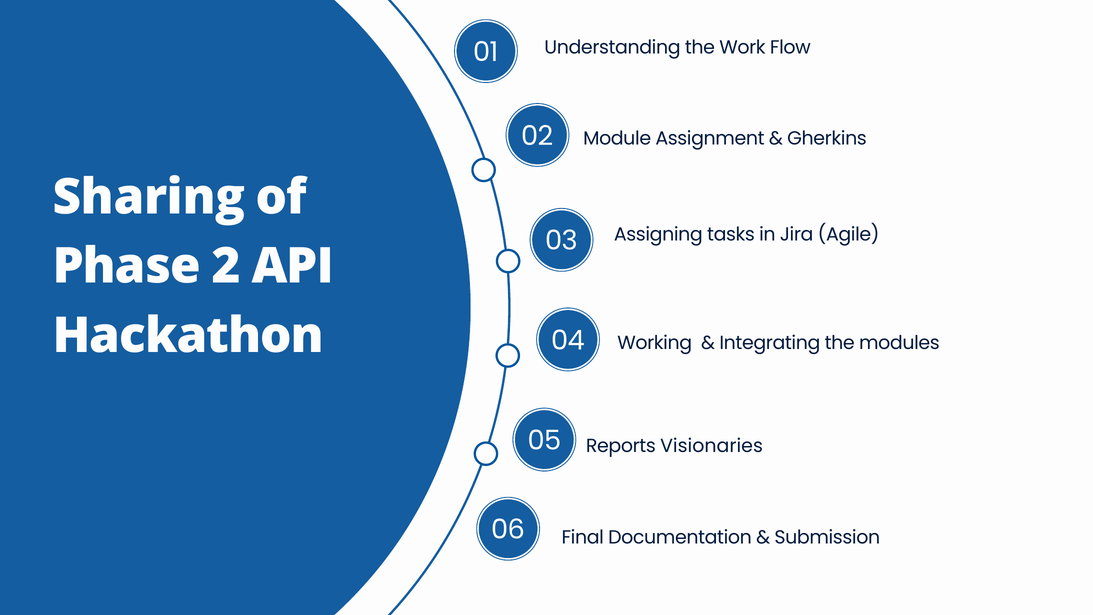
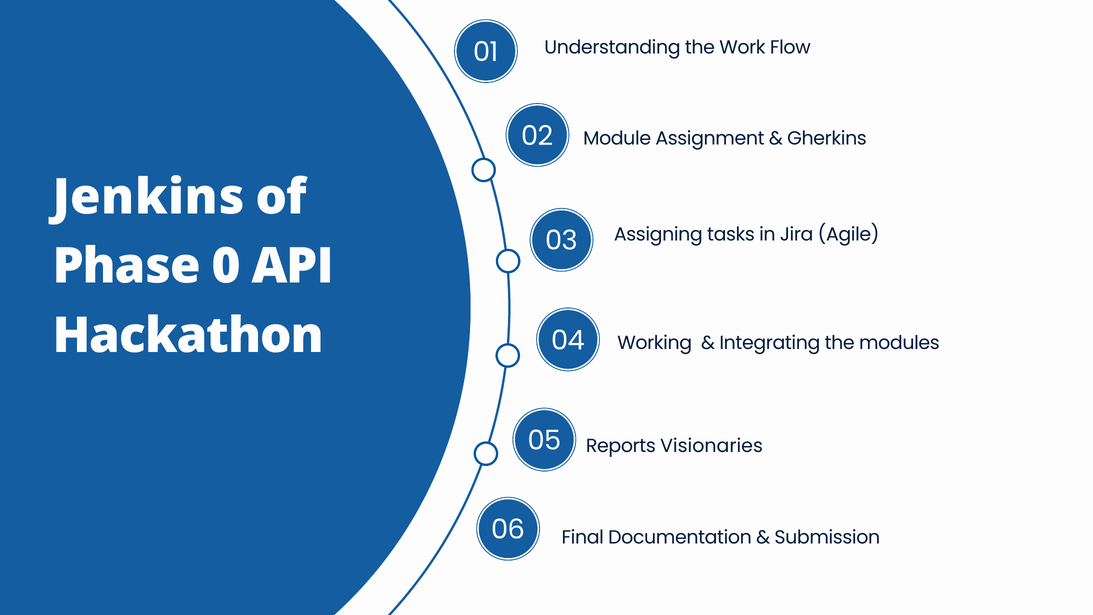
Sharing: Sharing -> Jenkins
2: 2 -> 0
